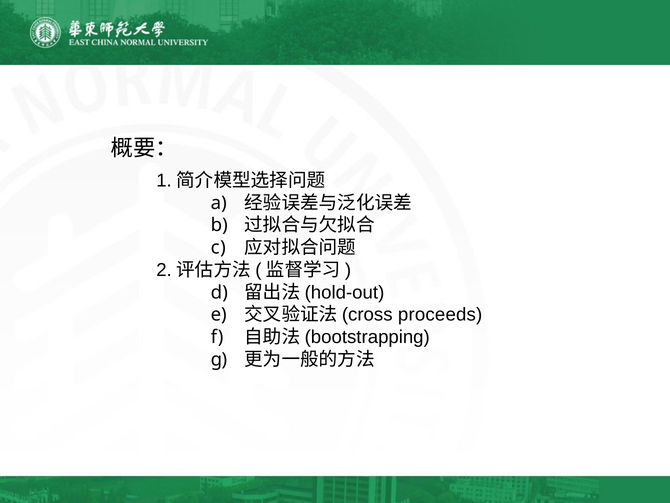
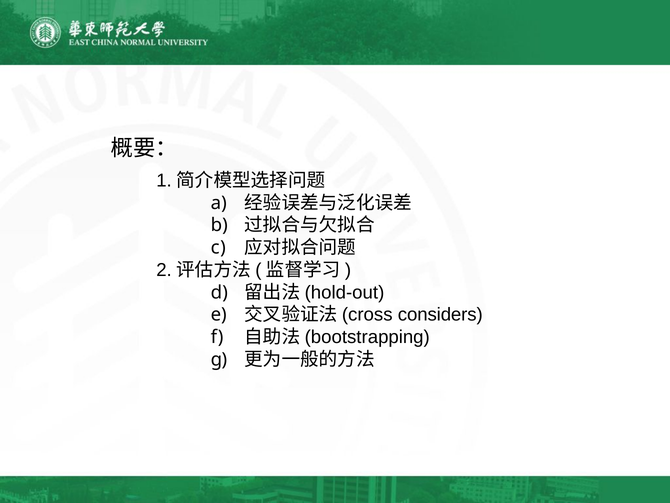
proceeds: proceeds -> considers
